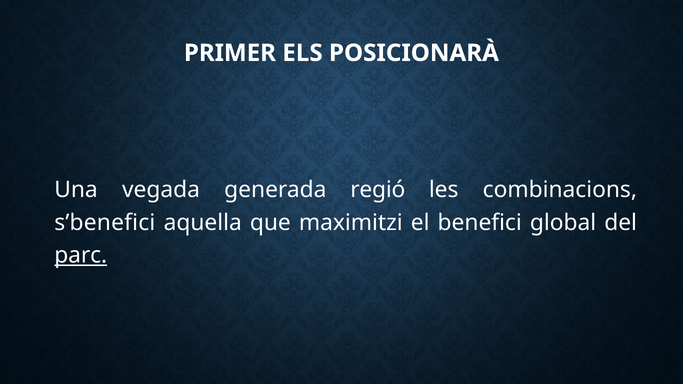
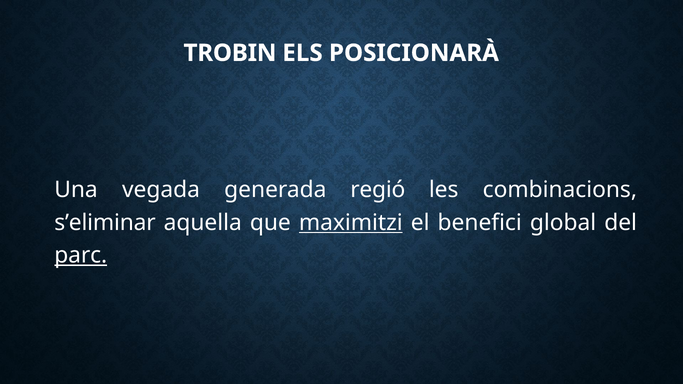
PRIMER: PRIMER -> TROBIN
s’benefici: s’benefici -> s’eliminar
maximitzi underline: none -> present
